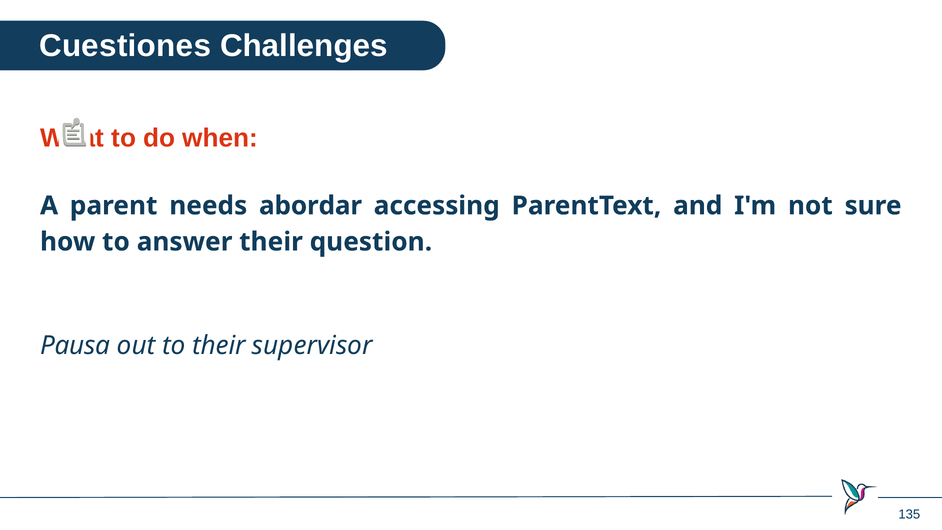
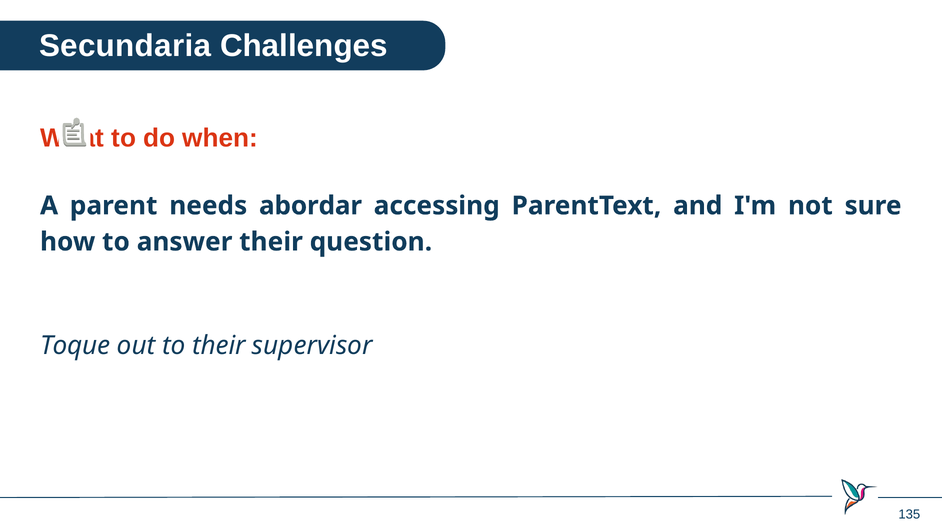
Cuestiones: Cuestiones -> Secundaria
Pausa: Pausa -> Toque
